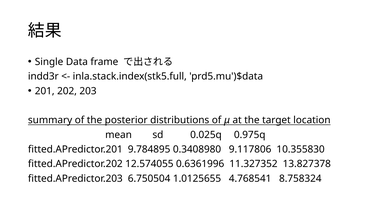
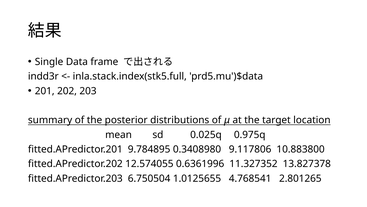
10.355830: 10.355830 -> 10.883800
8.758324: 8.758324 -> 2.801265
